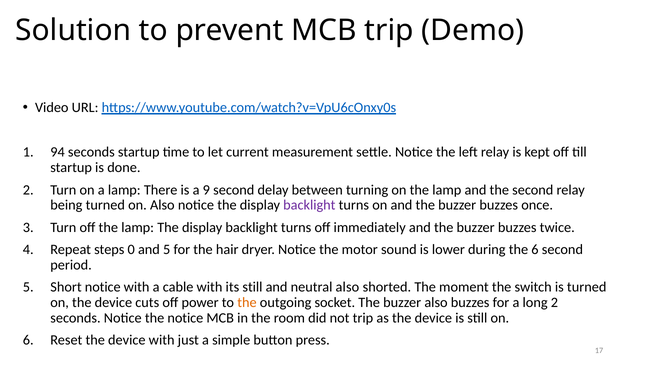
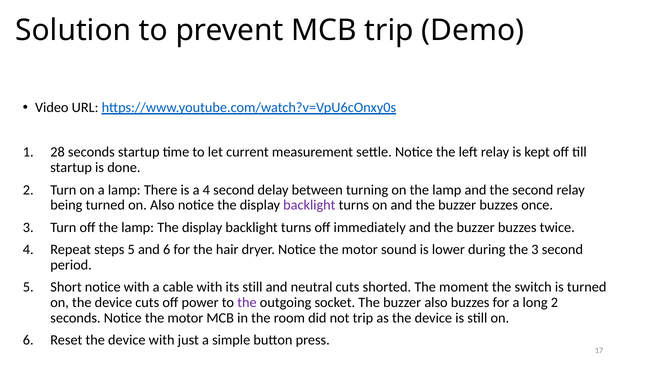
94: 94 -> 28
a 9: 9 -> 4
steps 0: 0 -> 5
and 5: 5 -> 6
the 6: 6 -> 3
neutral also: also -> cuts
the at (247, 303) colour: orange -> purple
seconds Notice the notice: notice -> motor
